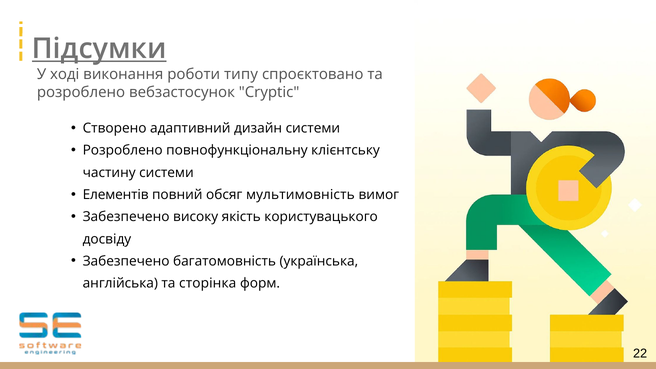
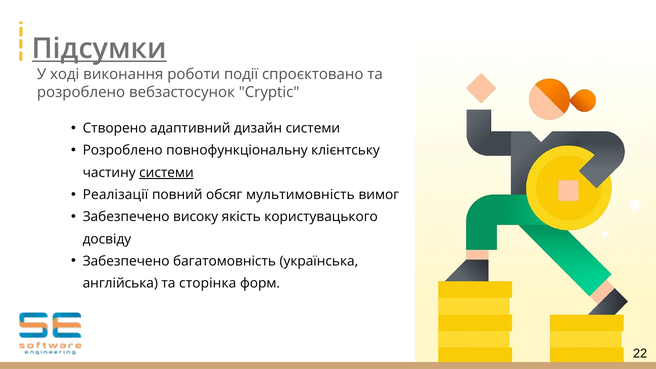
типу: типу -> події
системи at (166, 173) underline: none -> present
Елементів: Елементів -> Реалізації
